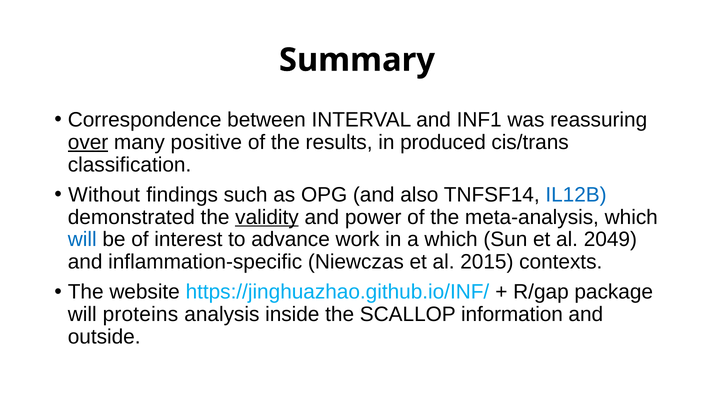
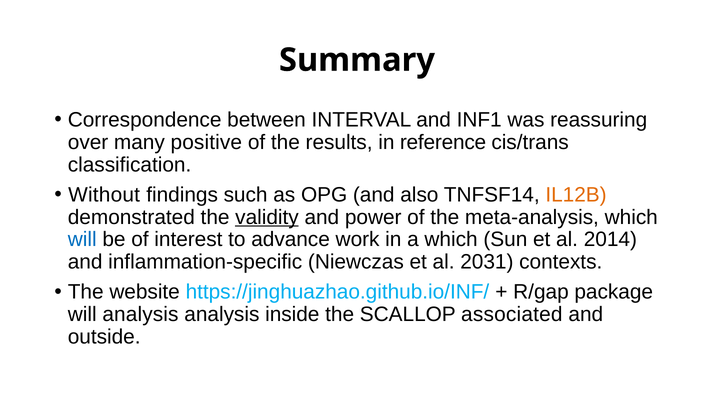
over underline: present -> none
produced: produced -> reference
IL12B colour: blue -> orange
2049: 2049 -> 2014
2015: 2015 -> 2031
will proteins: proteins -> analysis
information: information -> associated
